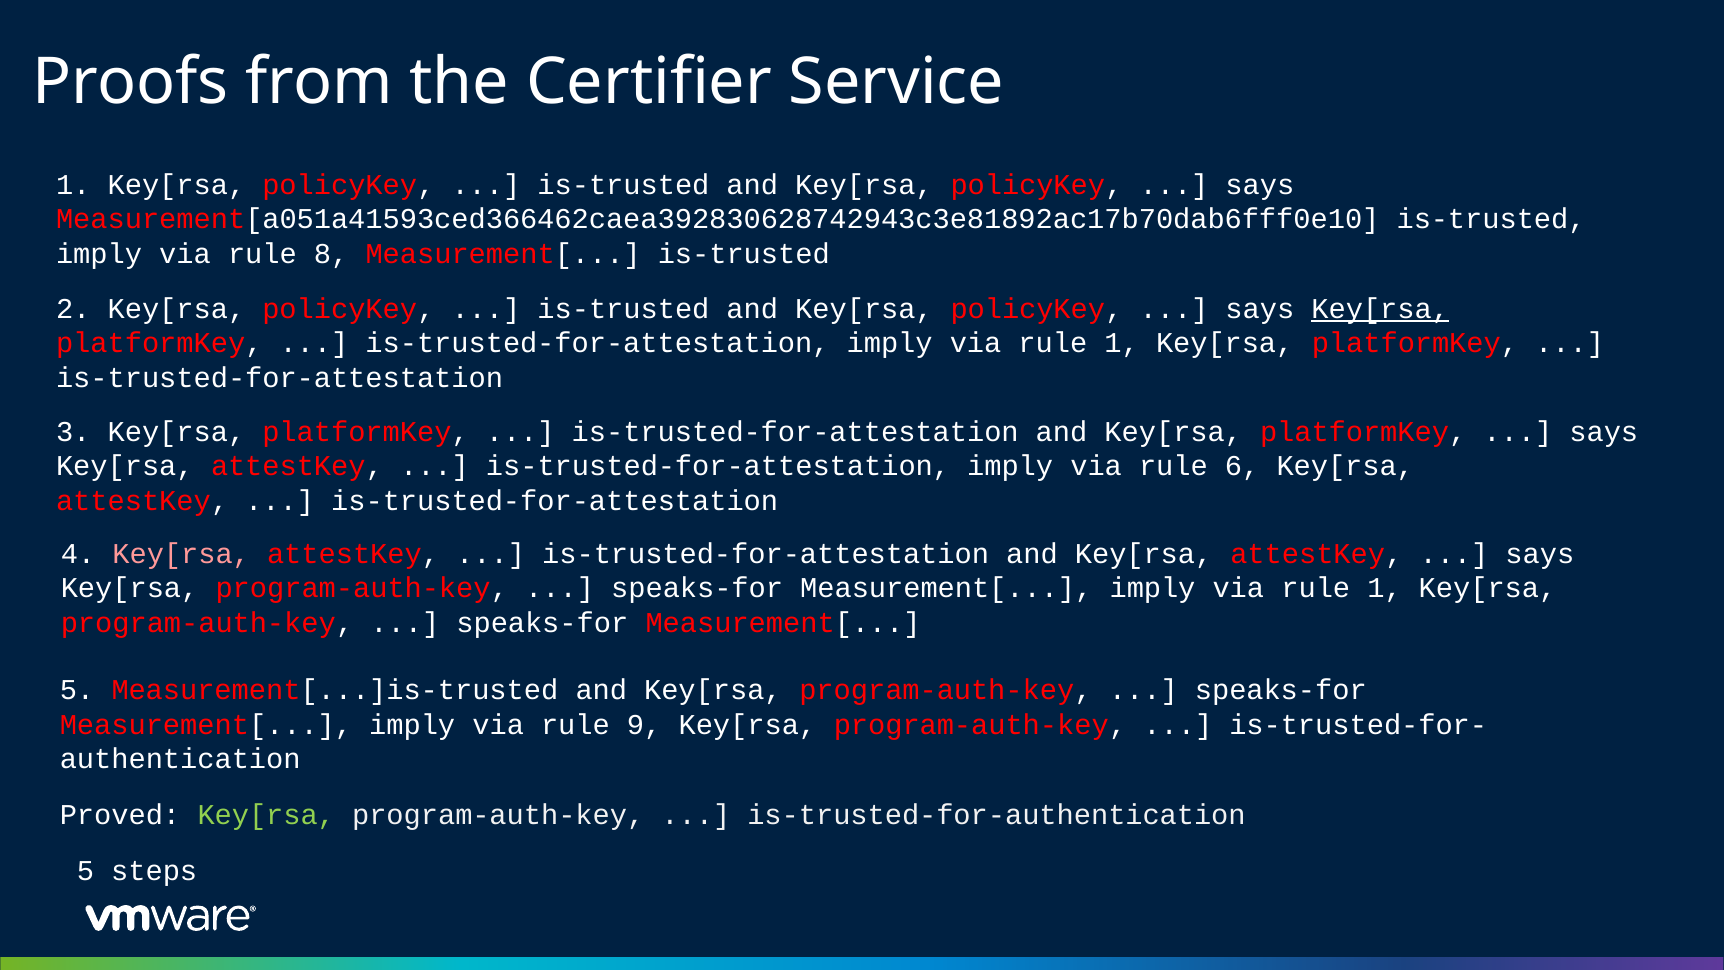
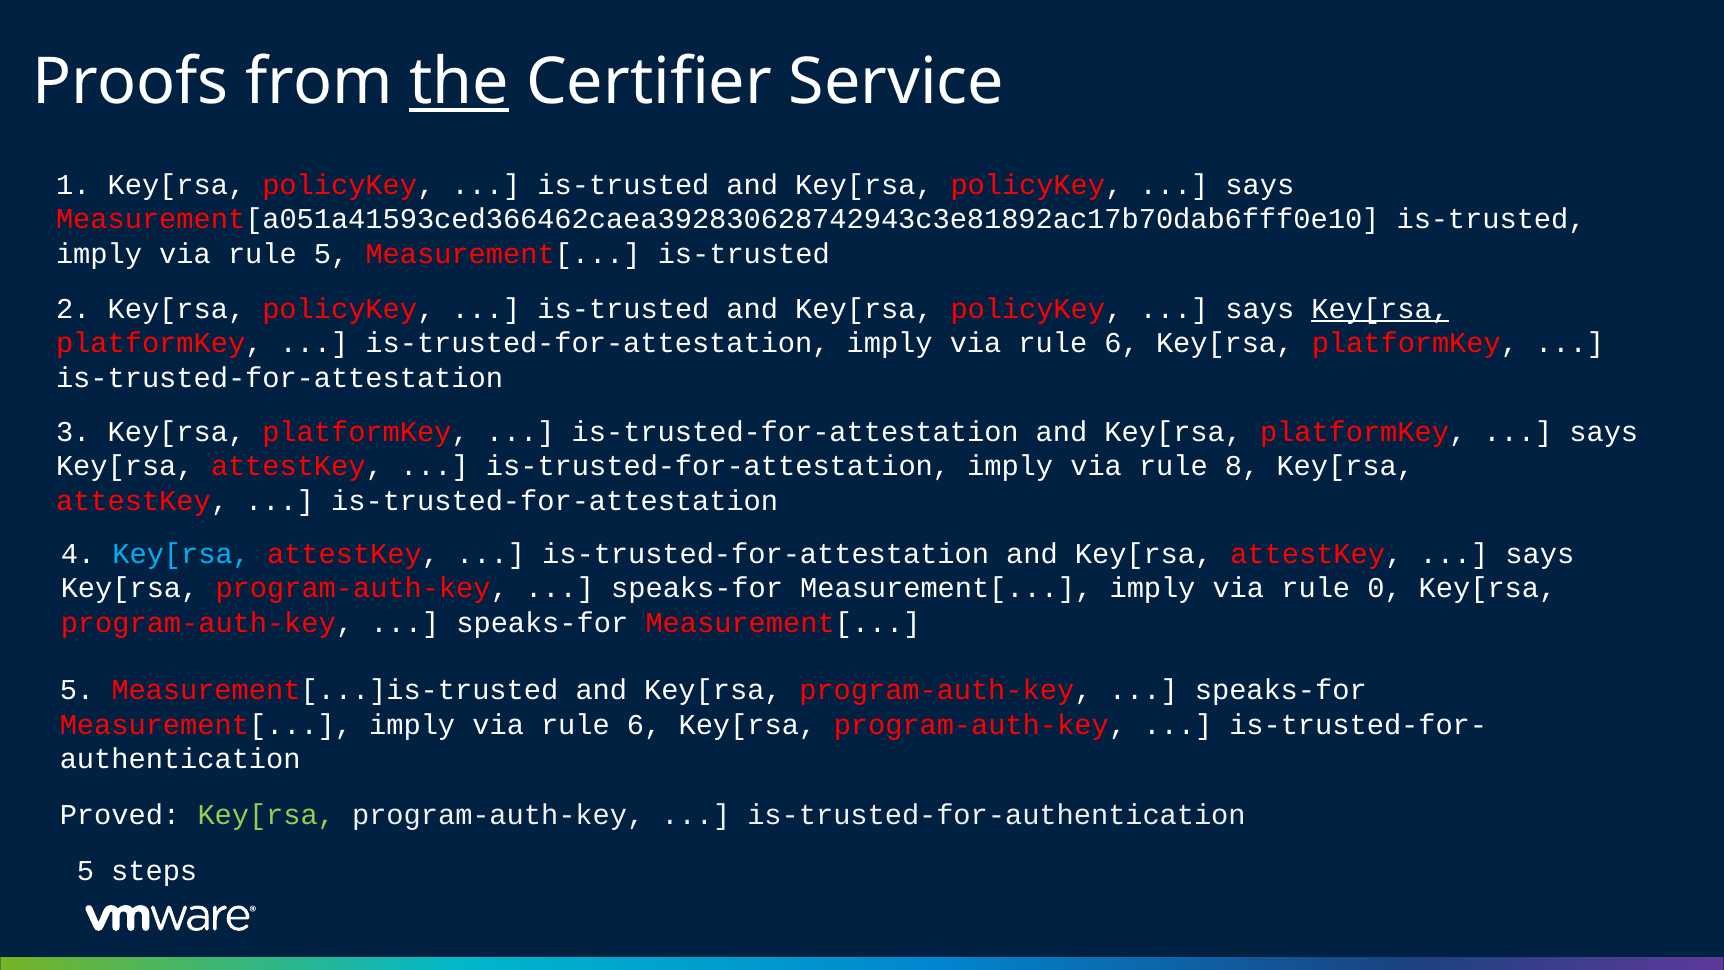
the underline: none -> present
rule 8: 8 -> 5
1 at (1122, 343): 1 -> 6
6: 6 -> 8
Key[rsa at (181, 554) colour: pink -> light blue
1 at (1385, 588): 1 -> 0
9 at (644, 725): 9 -> 6
